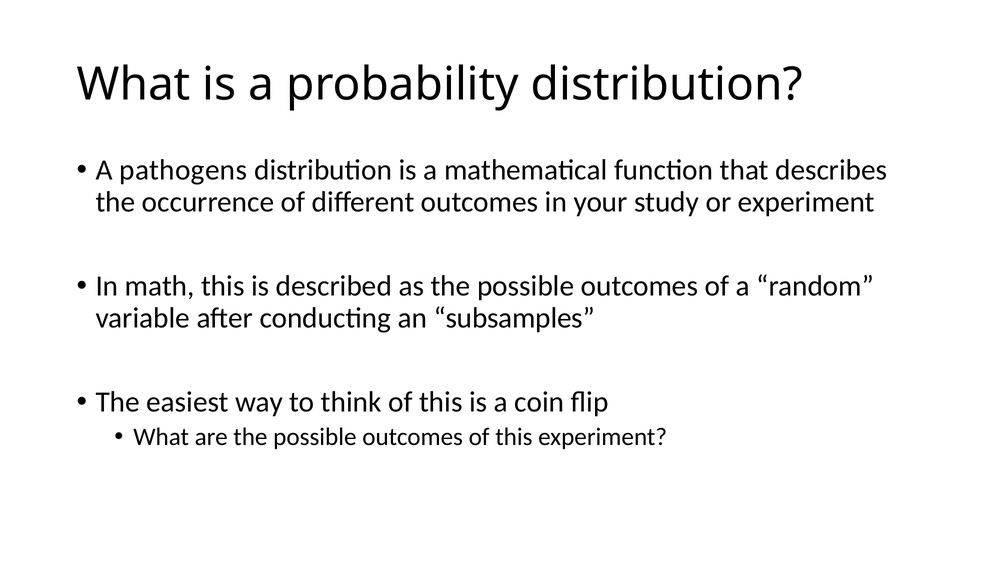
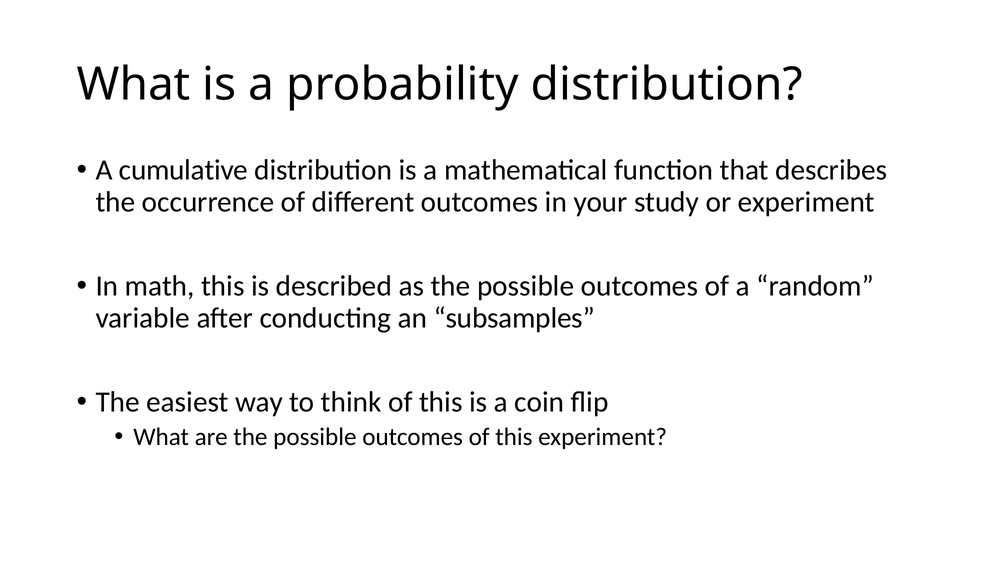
pathogens: pathogens -> cumulative
